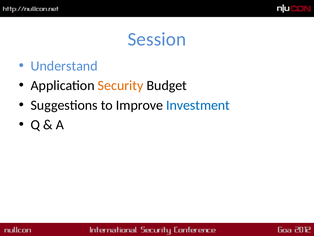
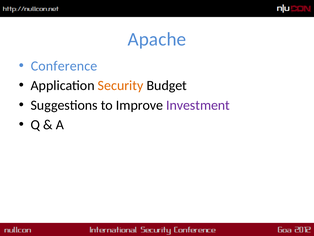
Session: Session -> Apache
Understand: Understand -> Conference
Investment colour: blue -> purple
